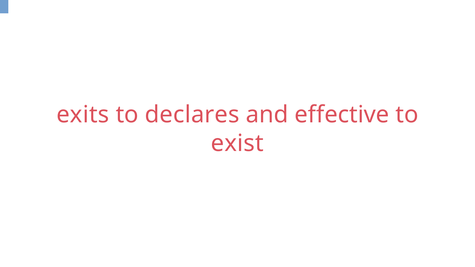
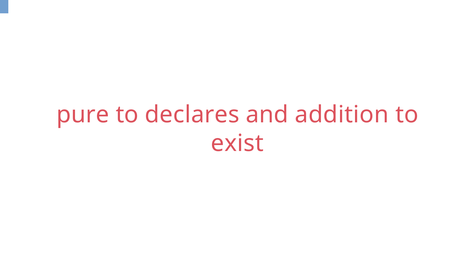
exits: exits -> pure
effective: effective -> addition
